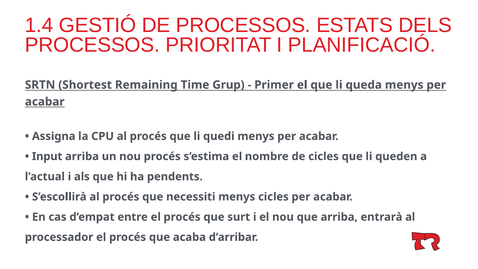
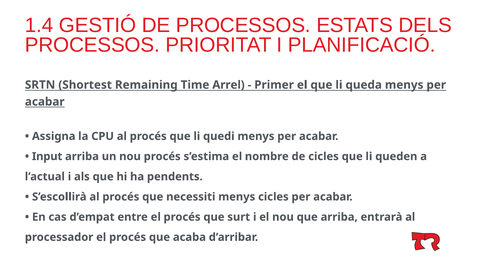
Grup: Grup -> Arrel
